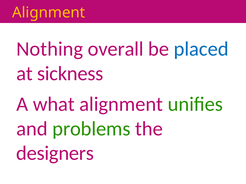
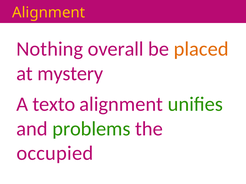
placed colour: blue -> orange
sickness: sickness -> mystery
what: what -> texto
designers: designers -> occupied
